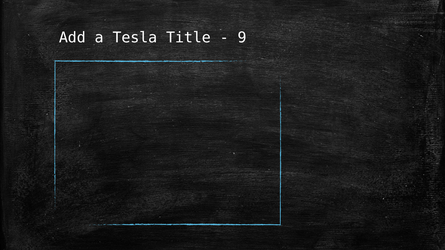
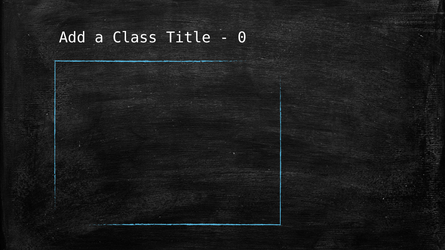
Tesla: Tesla -> Class
9: 9 -> 0
